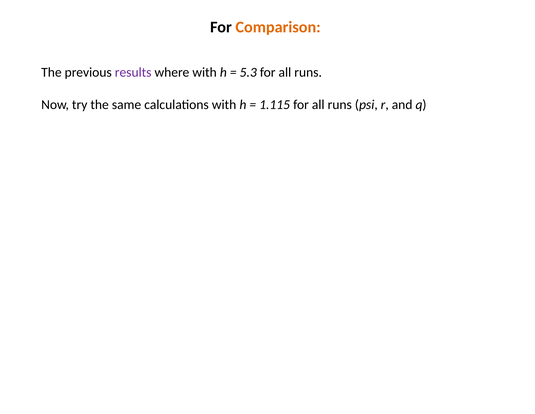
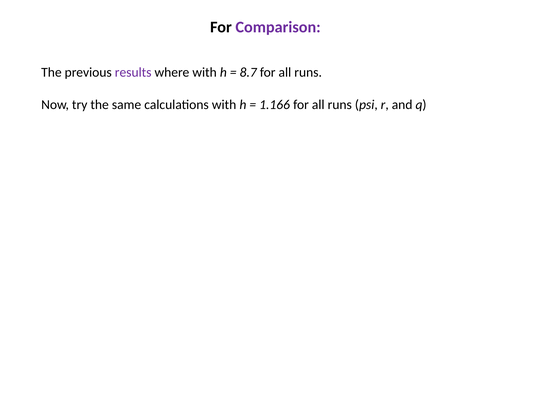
Comparison colour: orange -> purple
5.3: 5.3 -> 8.7
1.115: 1.115 -> 1.166
